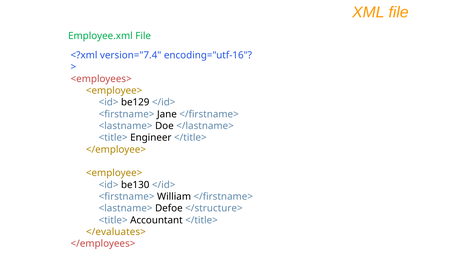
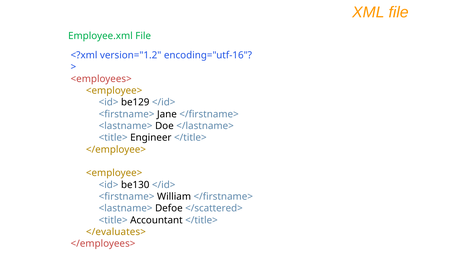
version="7.4: version="7.4 -> version="1.2
</structure>: </structure> -> </scattered>
